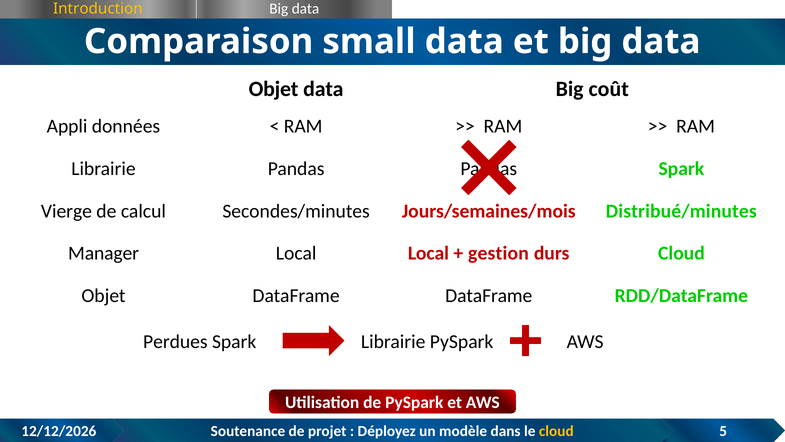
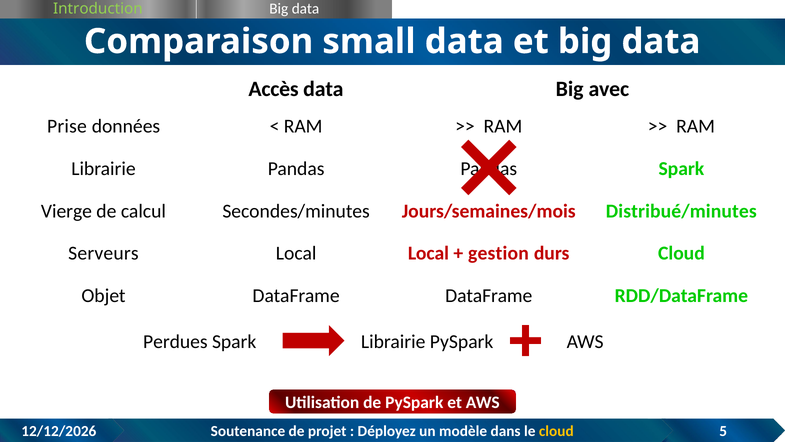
Introduction colour: yellow -> light green
Objet at (274, 89): Objet -> Accès
coût: coût -> avec
Appli: Appli -> Prise
Manager: Manager -> Serveurs
